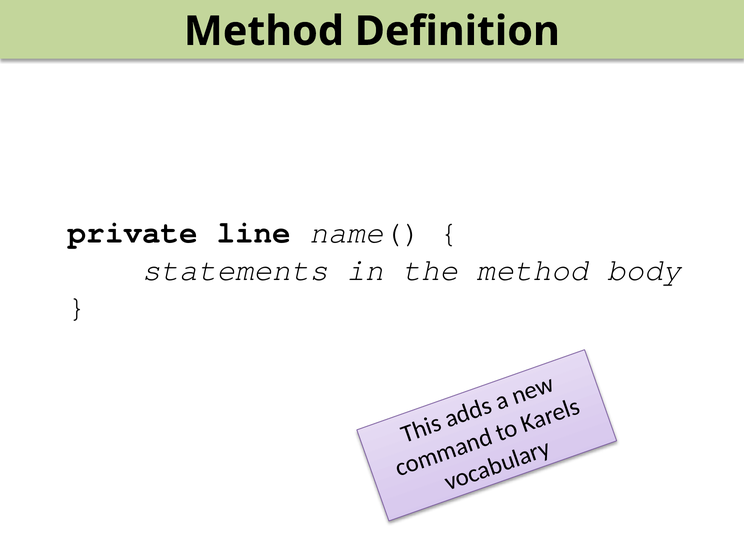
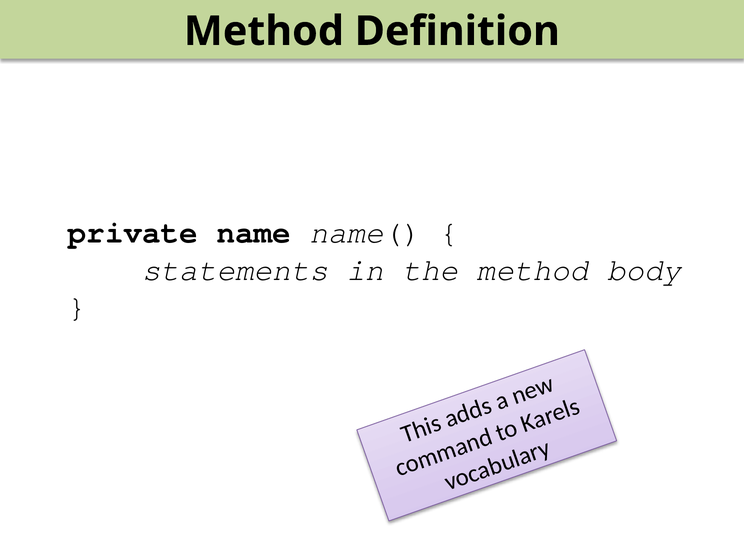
line: line -> name
